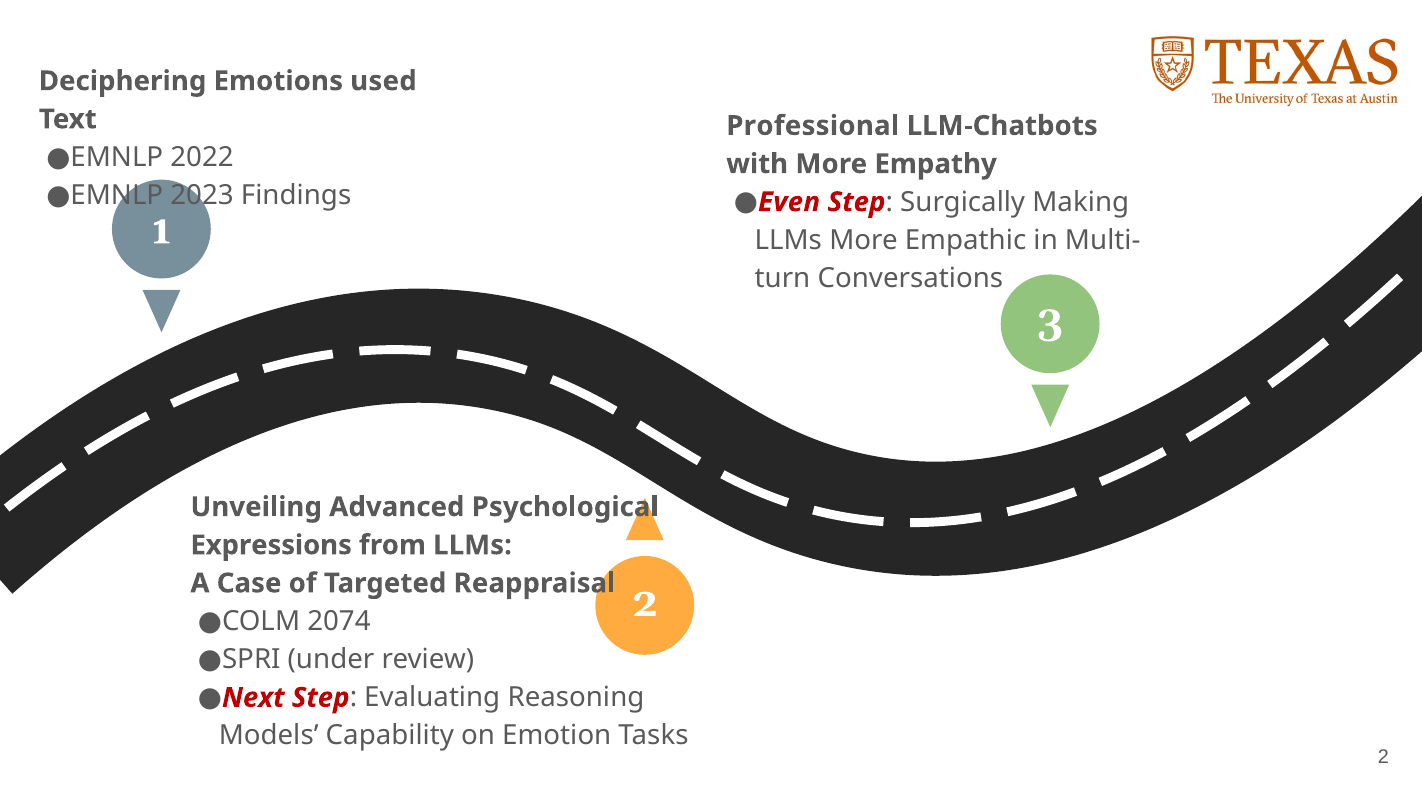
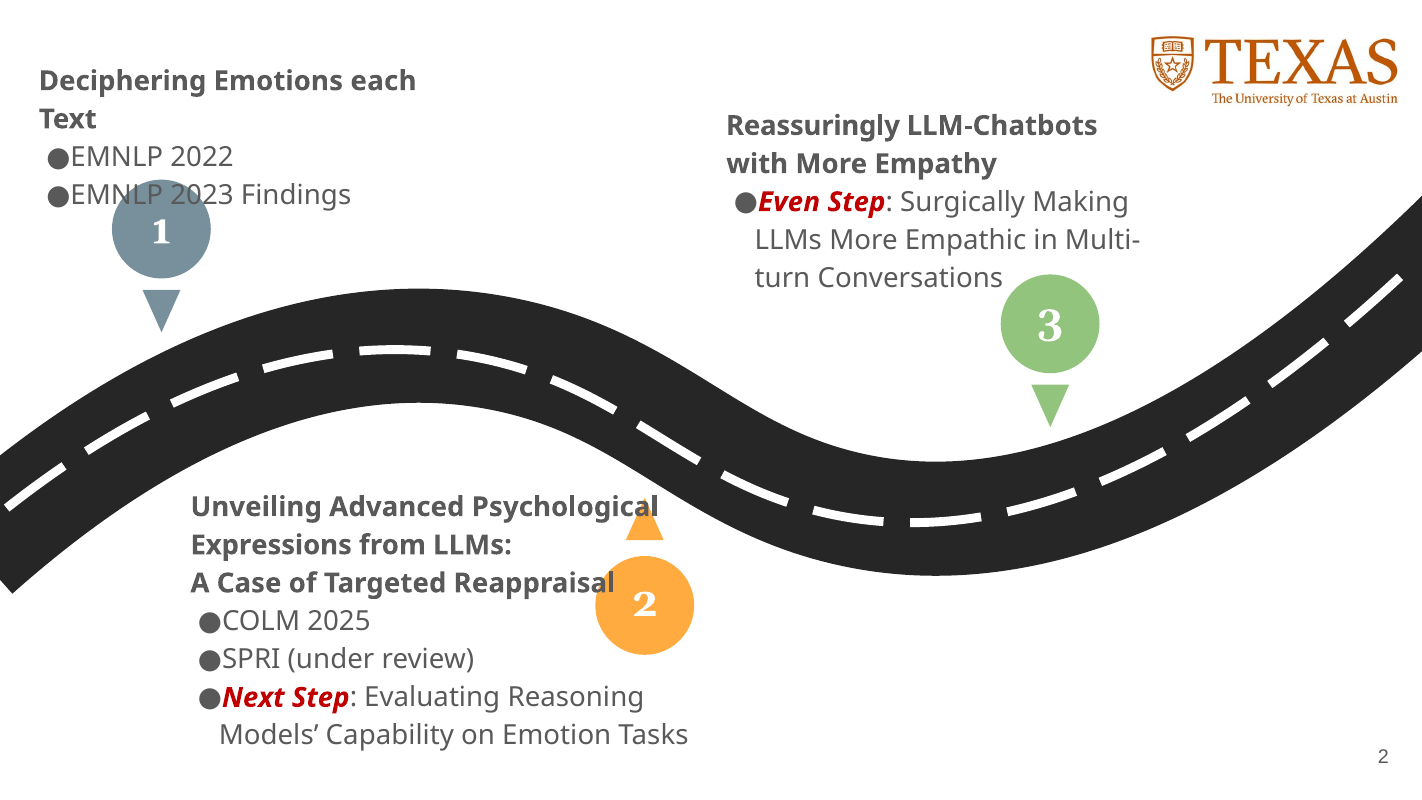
used: used -> each
Professional: Professional -> Reassuringly
2074: 2074 -> 2025
